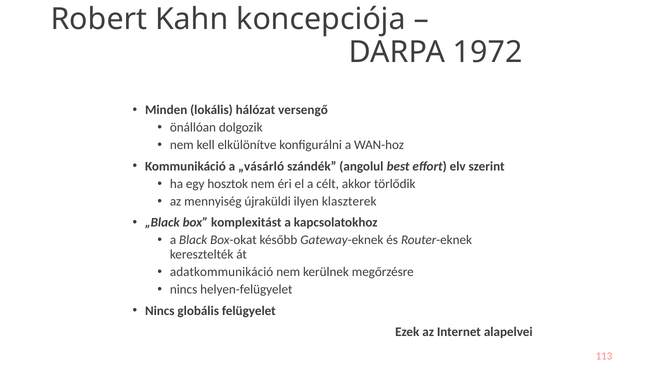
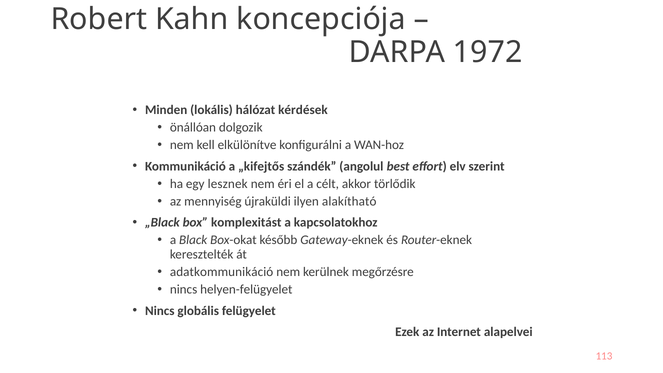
versengő: versengő -> kérdések
„vásárló: „vásárló -> „kifejtős
hosztok: hosztok -> lesznek
klaszterek: klaszterek -> alakítható
